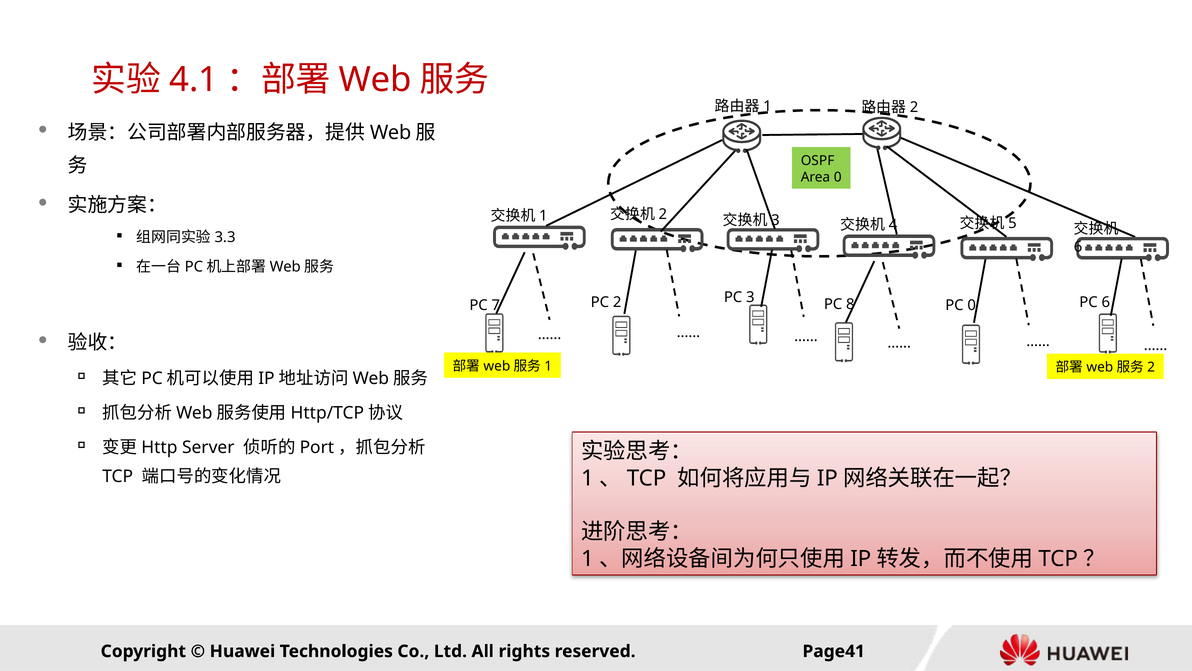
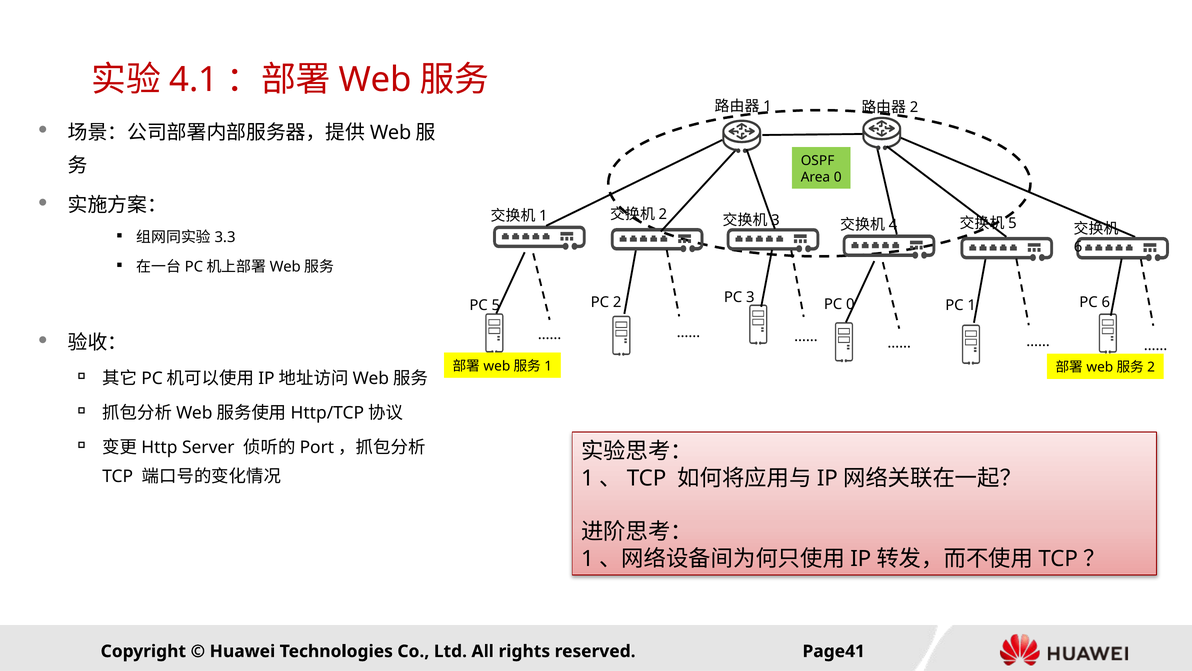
7: 7 -> 5
PC 8: 8 -> 0
PC 0: 0 -> 1
